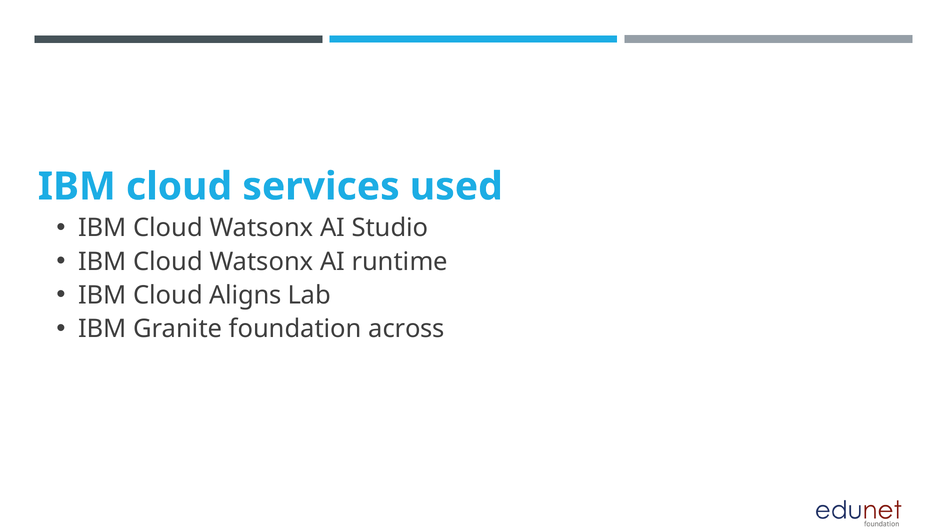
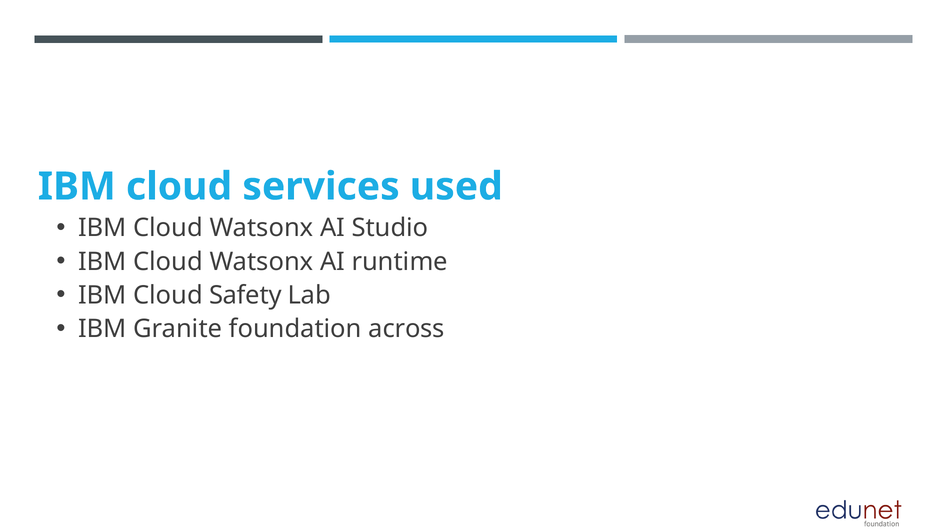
Aligns: Aligns -> Safety
